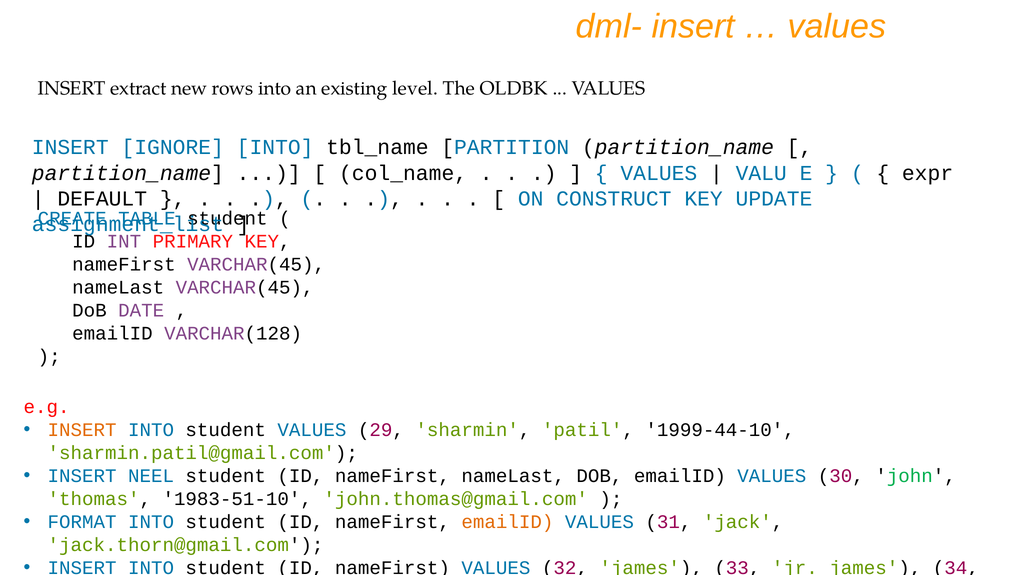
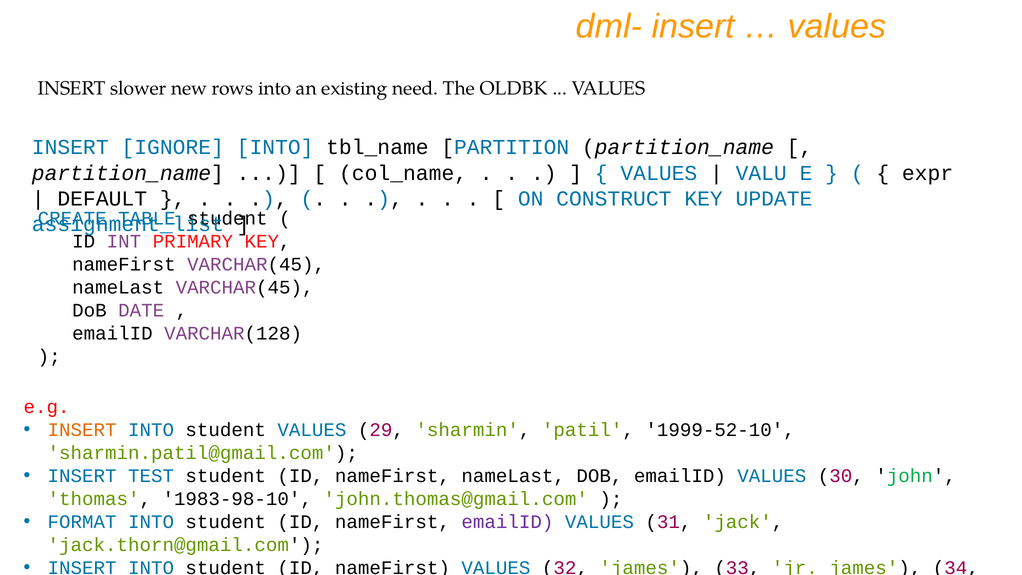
extract: extract -> slower
level: level -> need
1999-44-10: 1999-44-10 -> 1999-52-10
NEEL: NEEL -> TEST
1983-51-10: 1983-51-10 -> 1983-98-10
emailID at (507, 522) colour: orange -> purple
